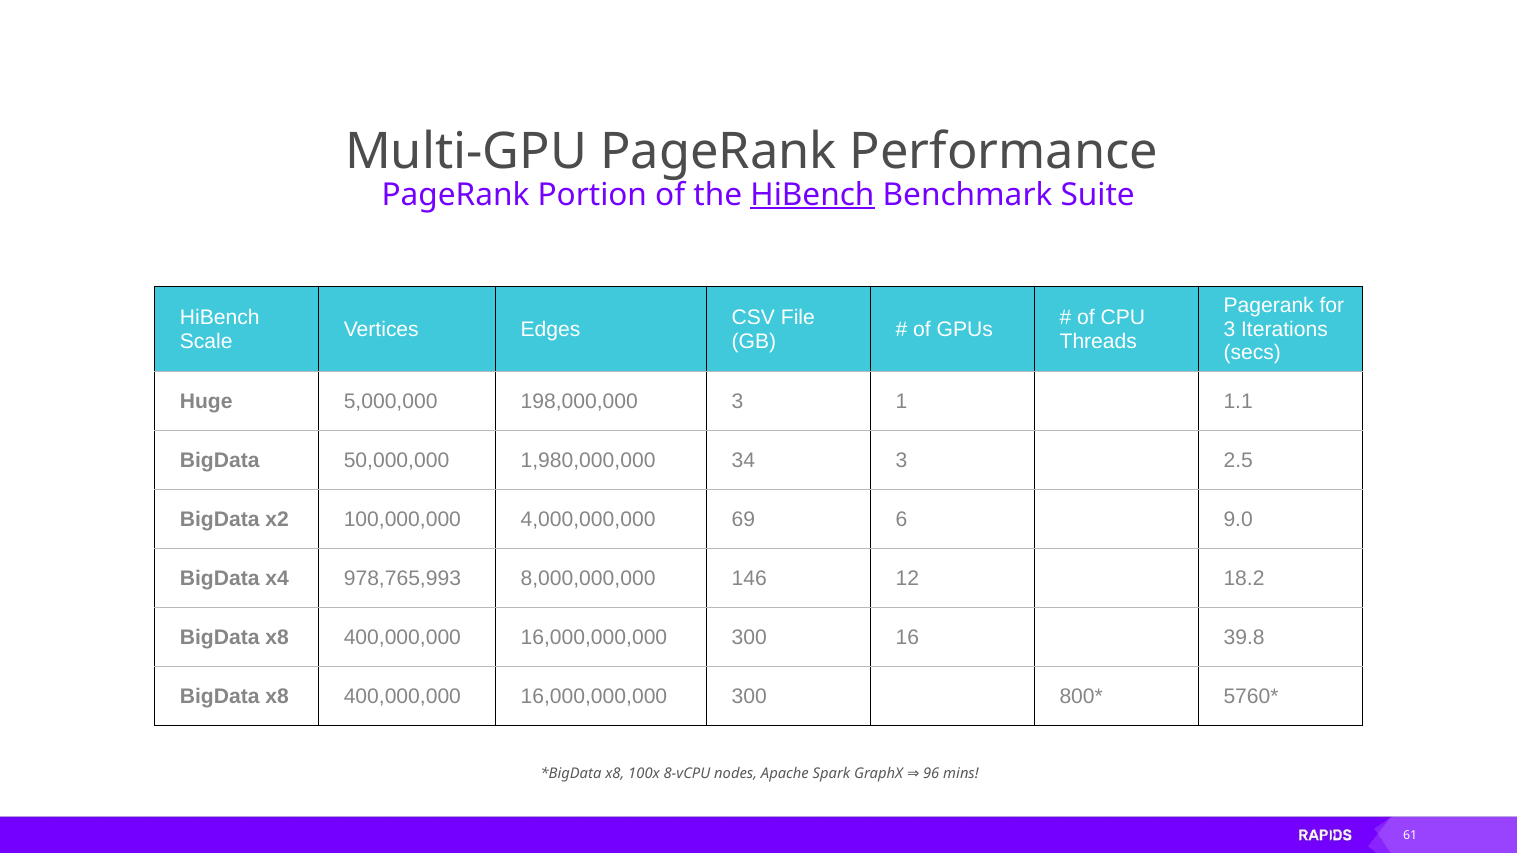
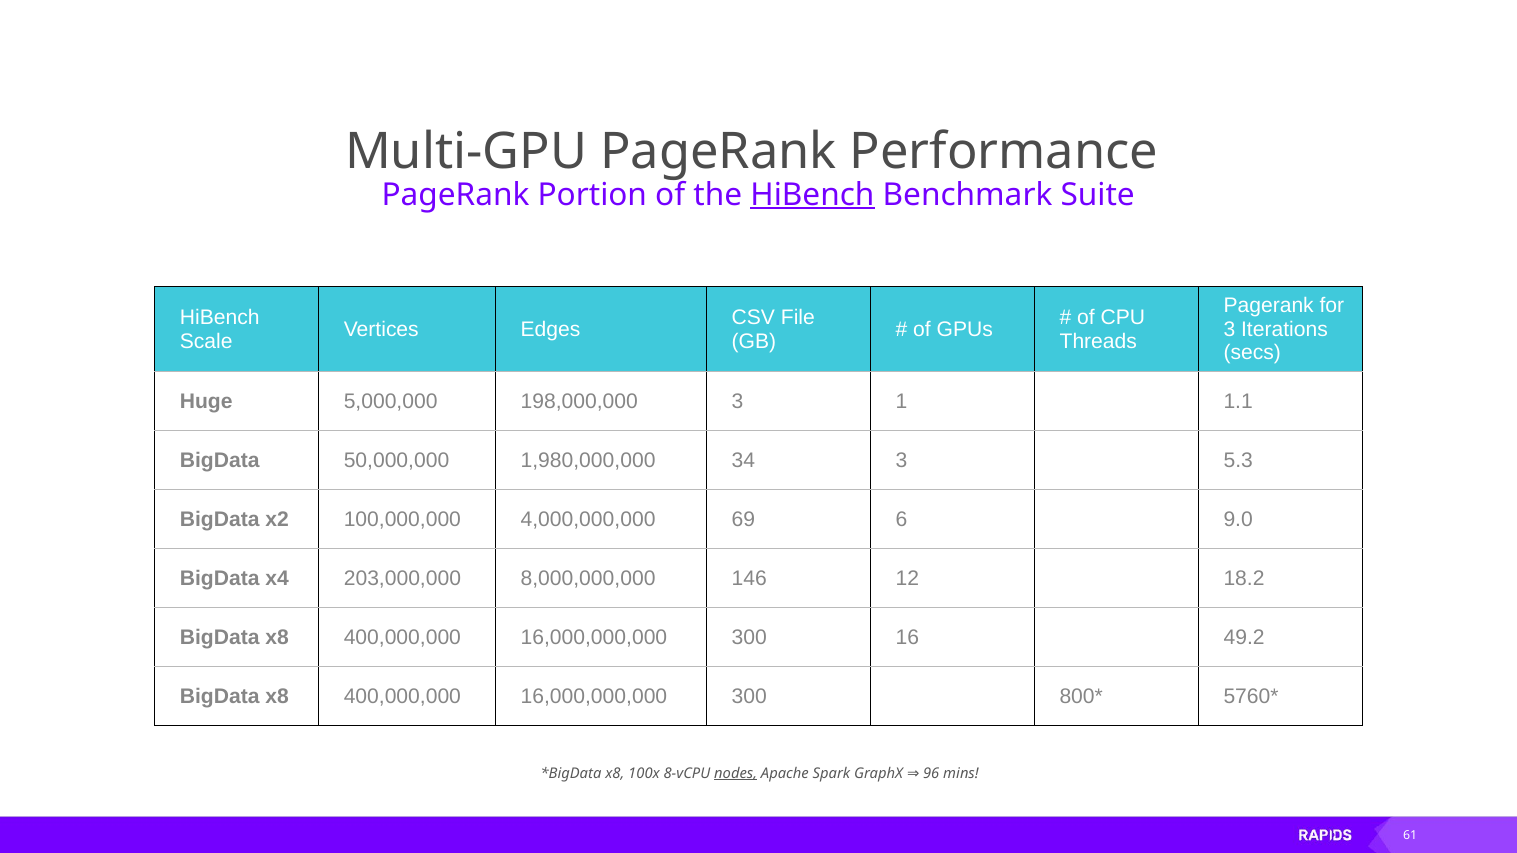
2.5: 2.5 -> 5.3
978,765,993: 978,765,993 -> 203,000,000
39.8: 39.8 -> 49.2
nodes underline: none -> present
